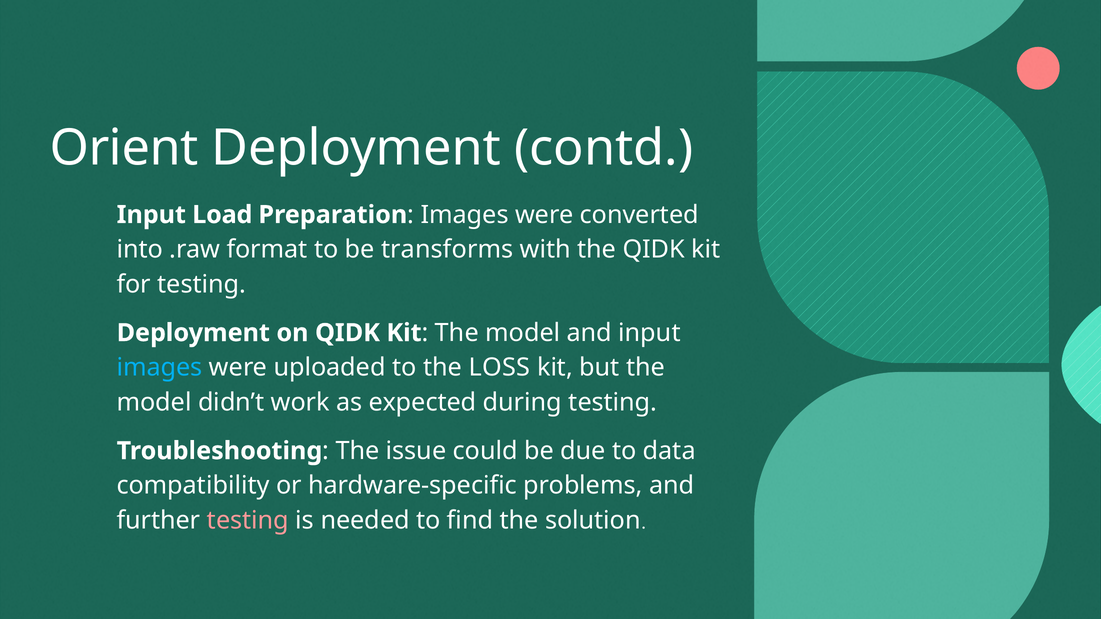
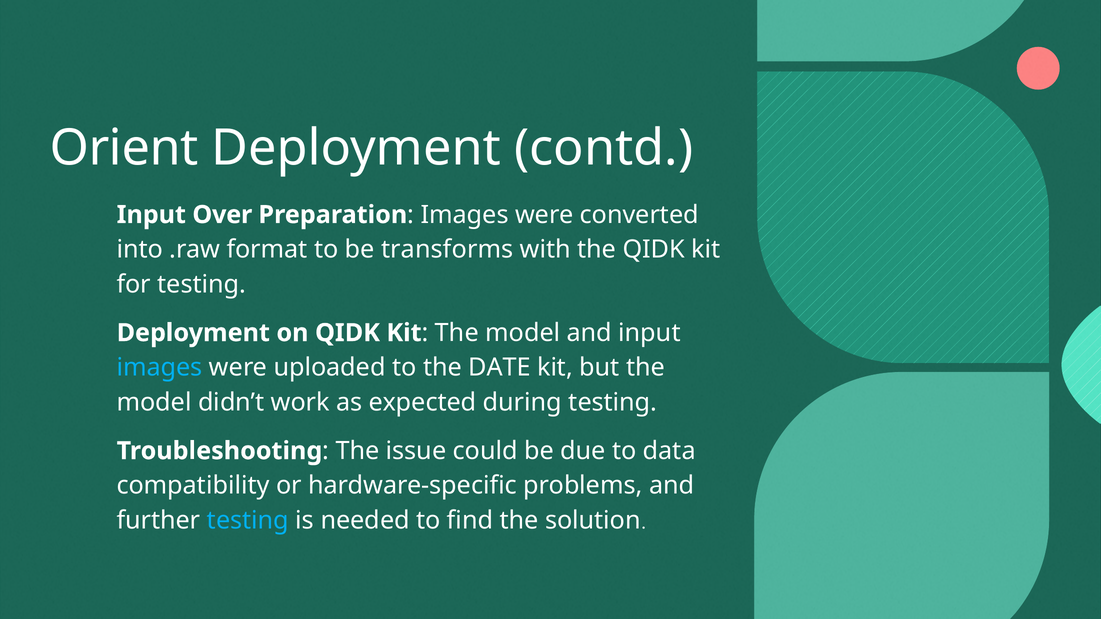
Load: Load -> Over
LOSS: LOSS -> DATE
testing at (248, 521) colour: pink -> light blue
